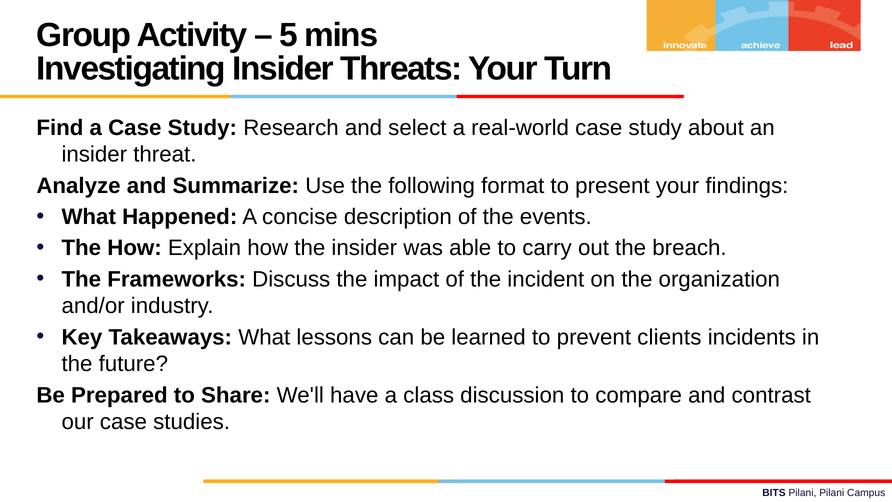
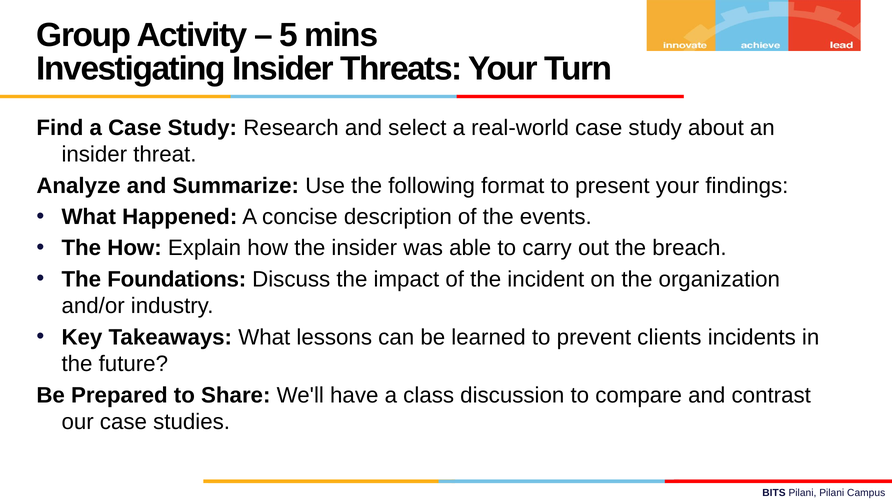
Frameworks: Frameworks -> Foundations
